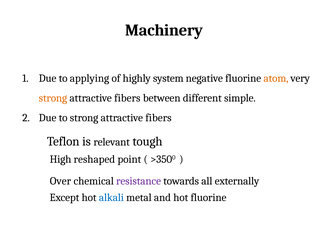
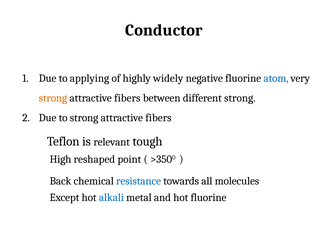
Machinery: Machinery -> Conductor
system: system -> widely
atom colour: orange -> blue
different simple: simple -> strong
Over: Over -> Back
resistance colour: purple -> blue
externally: externally -> molecules
